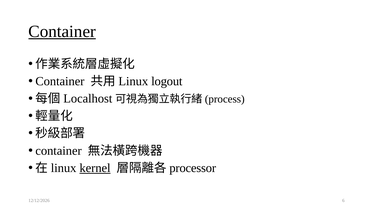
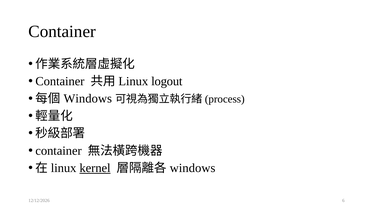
Container at (62, 31) underline: present -> none
Localhost at (88, 99): Localhost -> Windows
processor at (193, 168): processor -> windows
